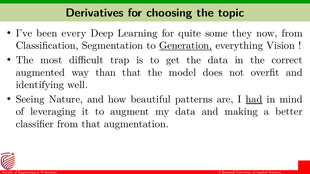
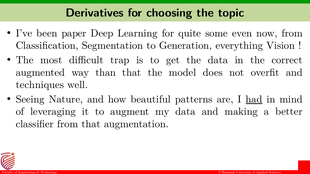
every: every -> paper
they: they -> even
Generation underline: present -> none
identifying: identifying -> techniques
